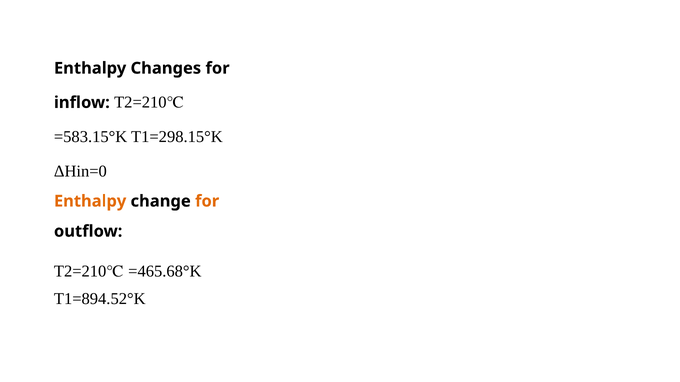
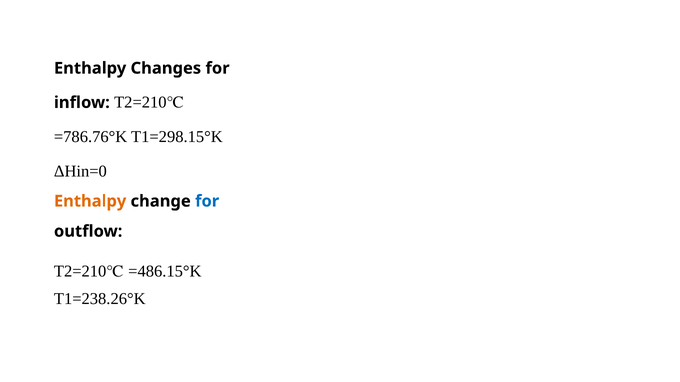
=583.15°K: =583.15°K -> =786.76°K
for at (207, 201) colour: orange -> blue
=465.68°K: =465.68°K -> =486.15°K
T1=894.52°K: T1=894.52°K -> T1=238.26°K
